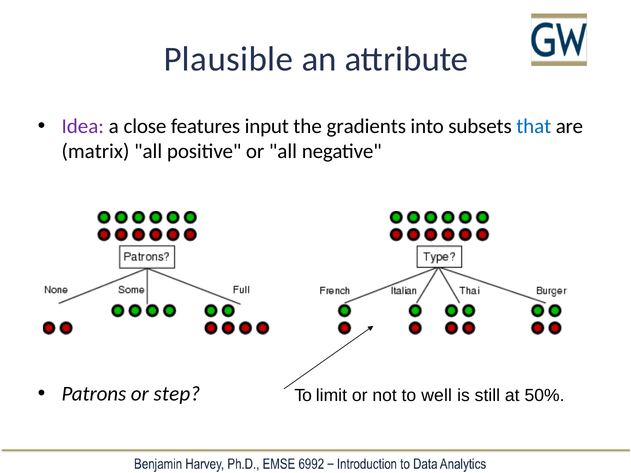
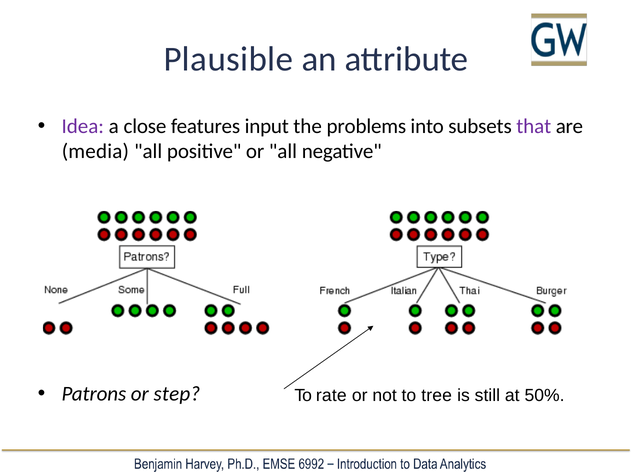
gradients: gradients -> problems
that colour: blue -> purple
matrix: matrix -> media
limit: limit -> rate
well: well -> tree
